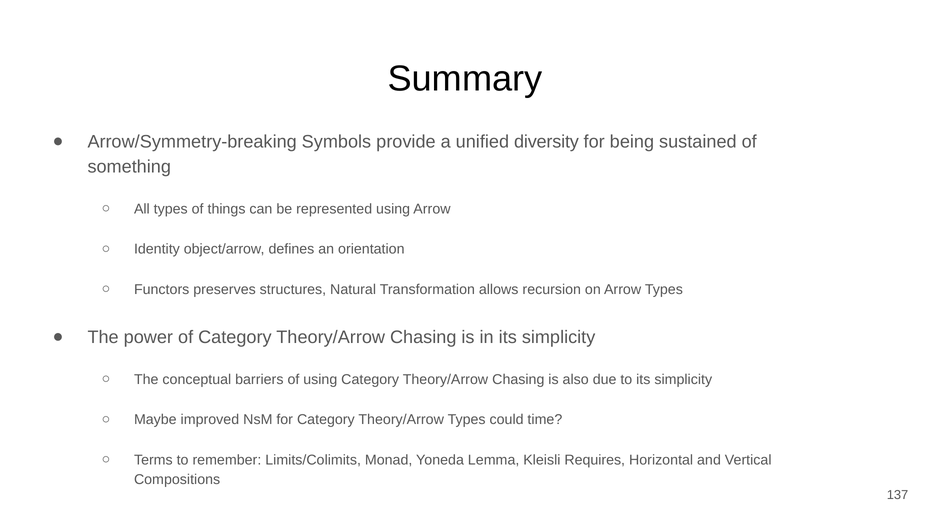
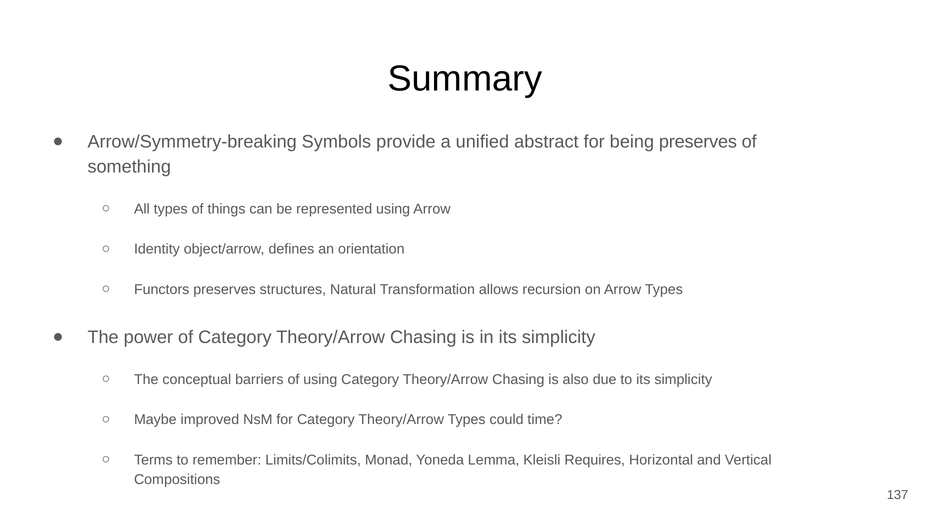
diversity: diversity -> abstract
being sustained: sustained -> preserves
